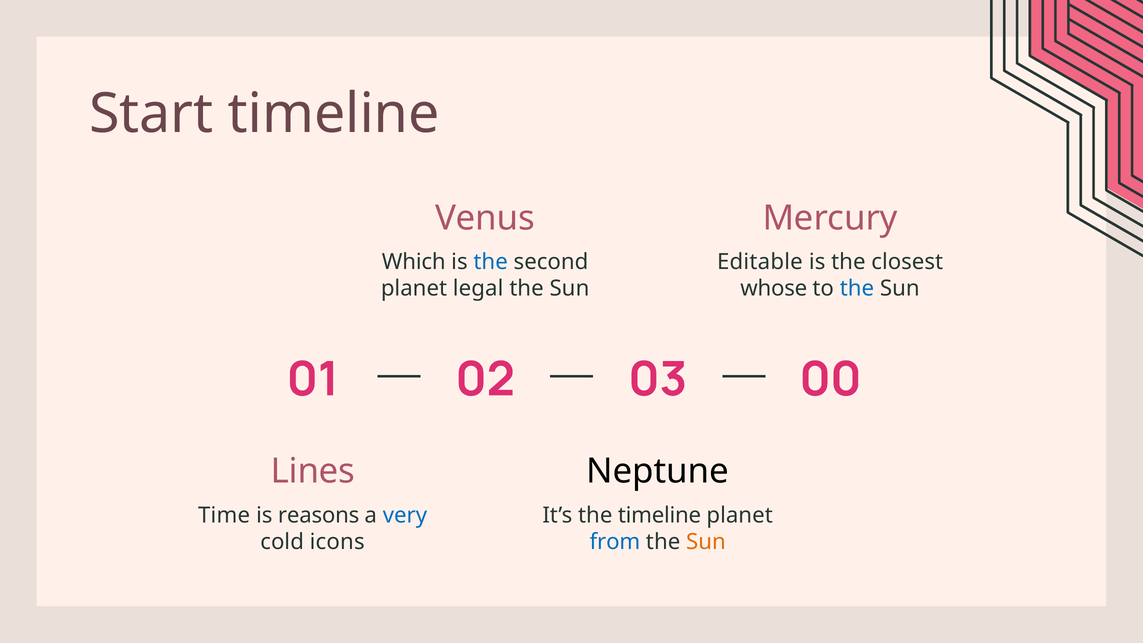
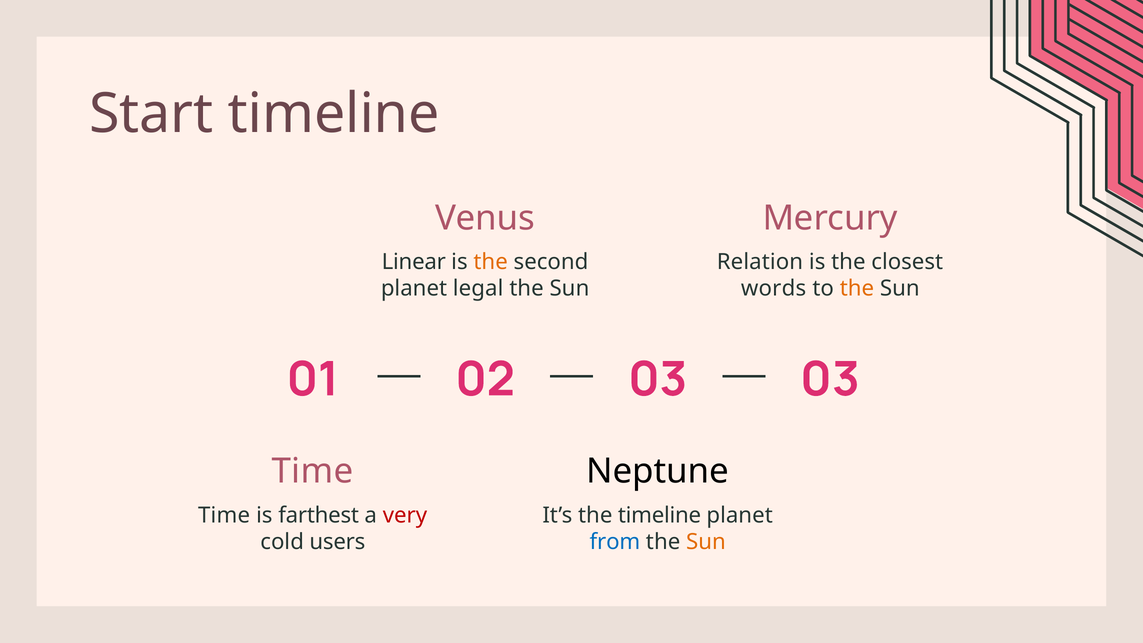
Which: Which -> Linear
the at (491, 262) colour: blue -> orange
Editable: Editable -> Relation
whose: whose -> words
the at (857, 289) colour: blue -> orange
03 00: 00 -> 03
Lines at (313, 471): Lines -> Time
reasons: reasons -> farthest
very colour: blue -> red
icons: icons -> users
